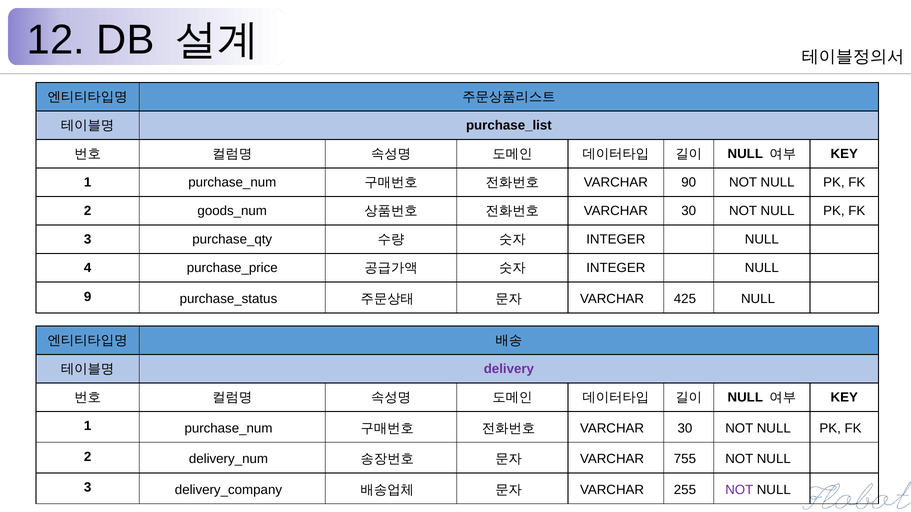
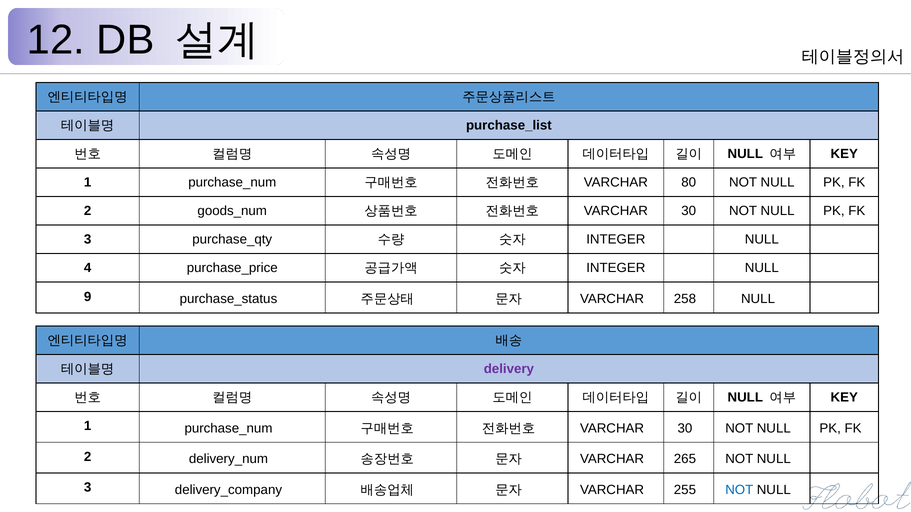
90: 90 -> 80
425: 425 -> 258
755: 755 -> 265
NOT at (739, 490) colour: purple -> blue
